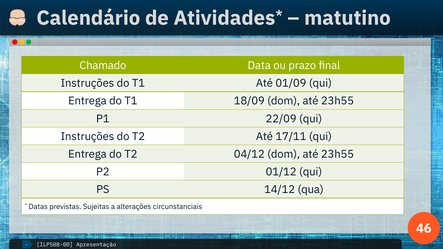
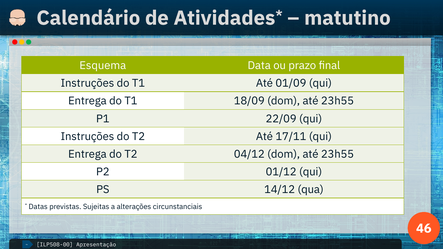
Chamado: Chamado -> Esquema
